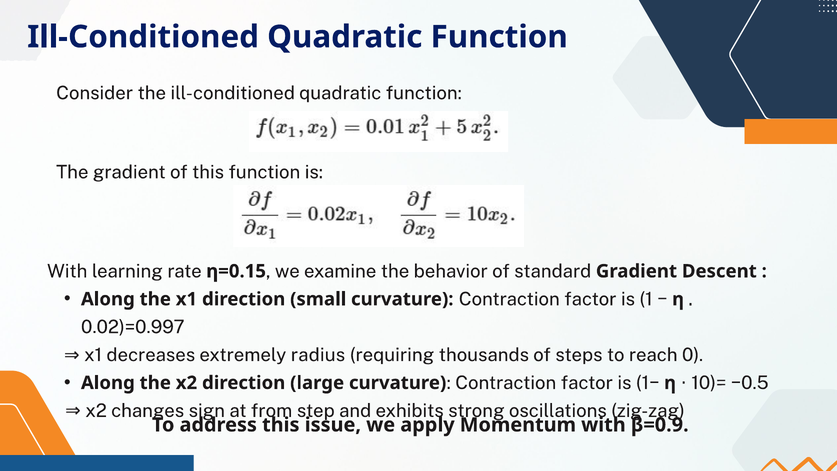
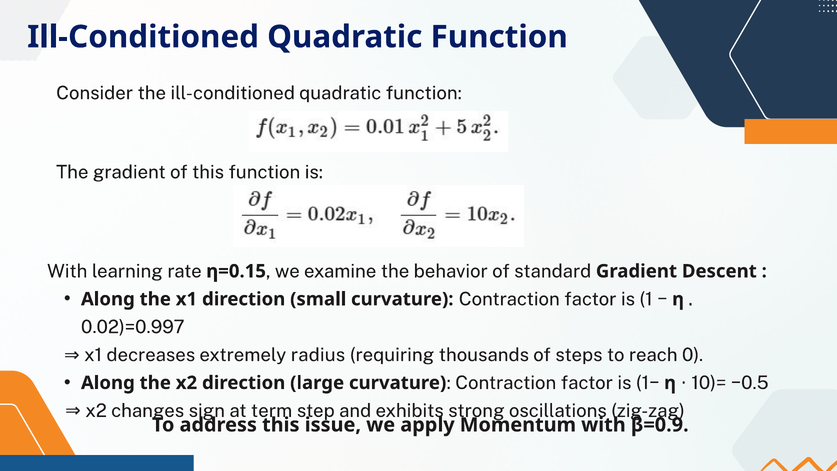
from: from -> term
